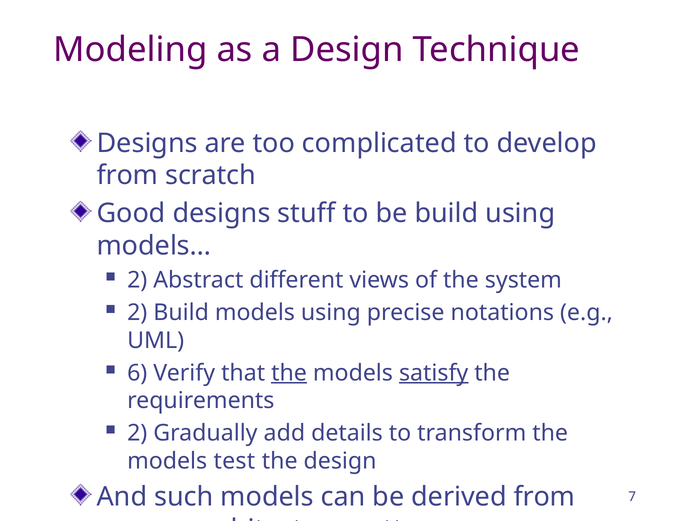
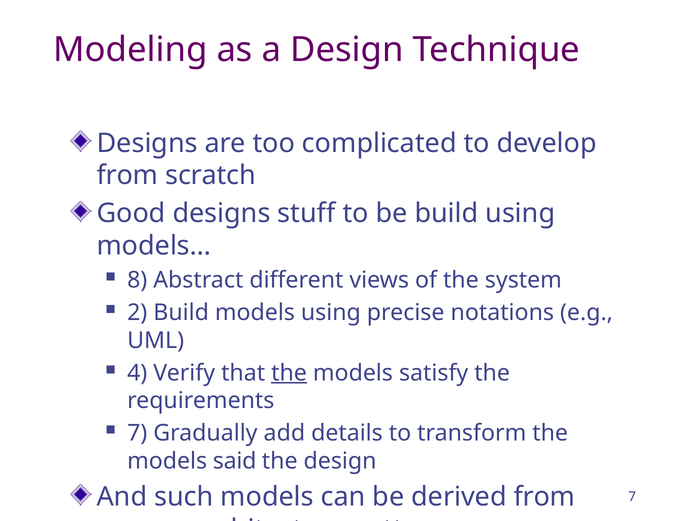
2 at (137, 280): 2 -> 8
6: 6 -> 4
satisfy underline: present -> none
2 at (137, 433): 2 -> 7
test: test -> said
